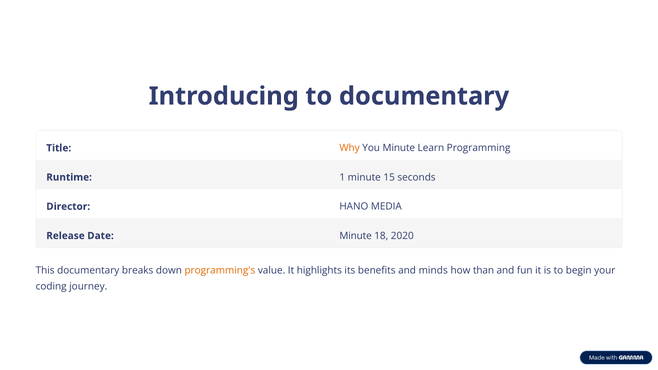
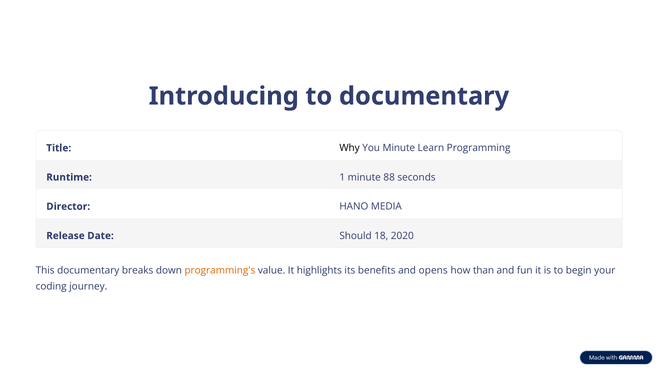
Why colour: orange -> black
15: 15 -> 88
Date Minute: Minute -> Should
minds: minds -> opens
